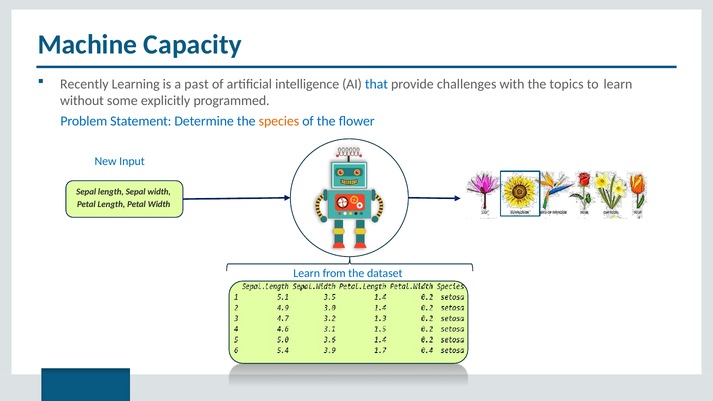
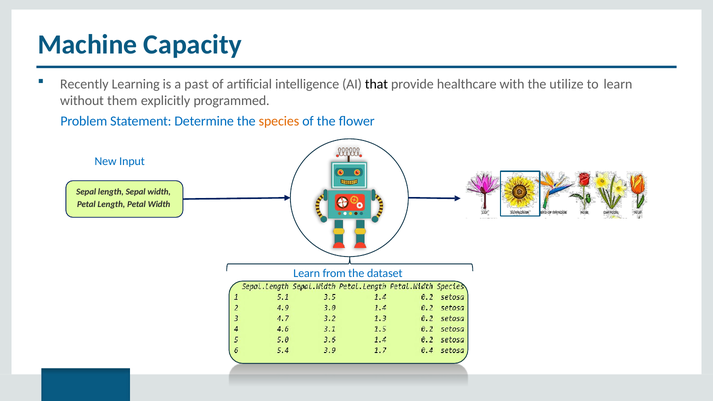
that colour: blue -> black
challenges: challenges -> healthcare
topics: topics -> utilize
some: some -> them
